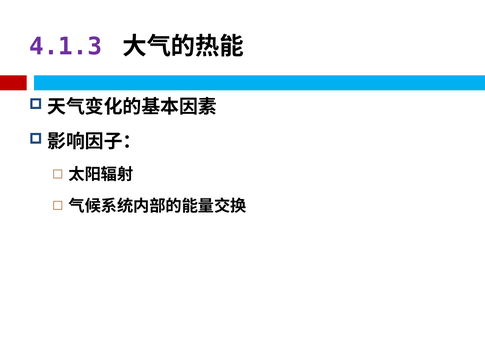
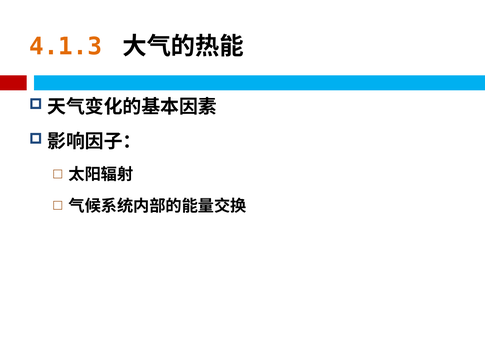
4.1.3 colour: purple -> orange
